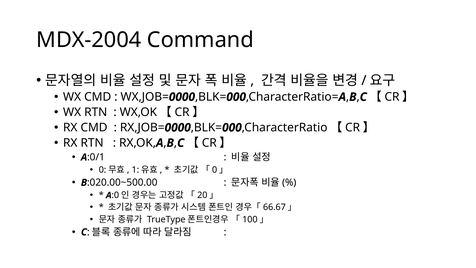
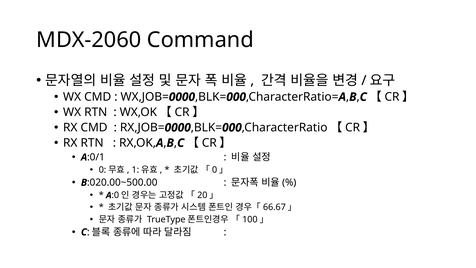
MDX-2004: MDX-2004 -> MDX-2060
